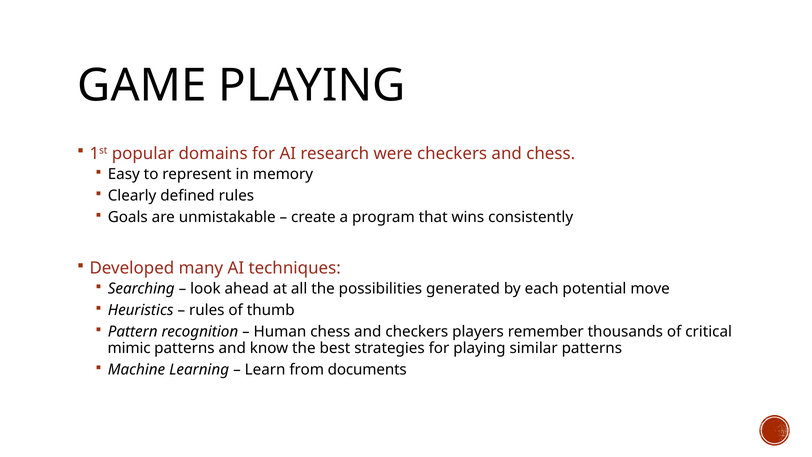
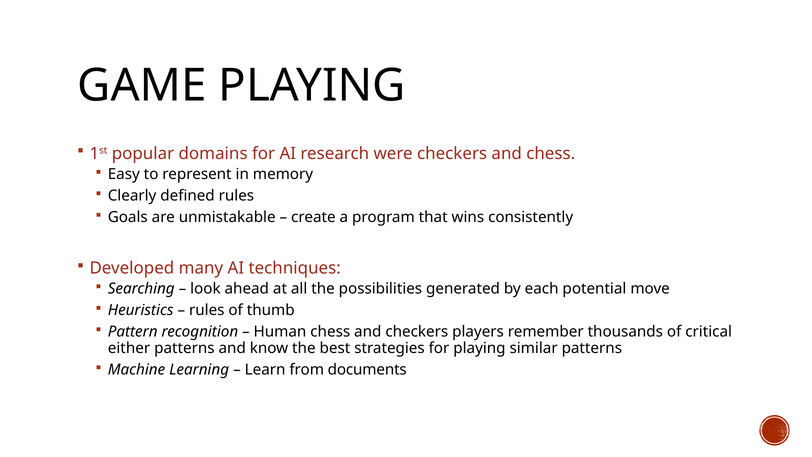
mimic: mimic -> either
